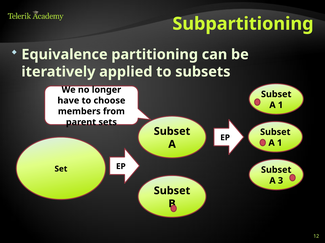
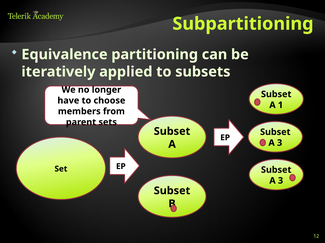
1 at (280, 143): 1 -> 3
